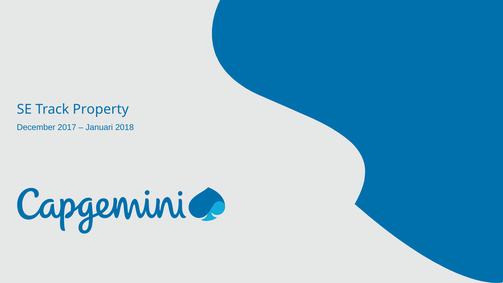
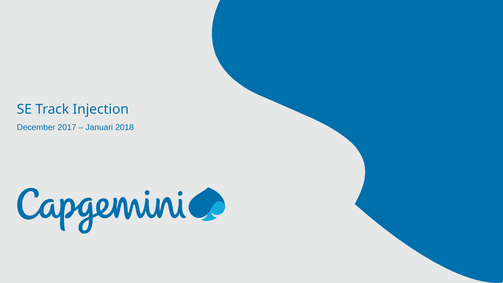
Property: Property -> Injection
